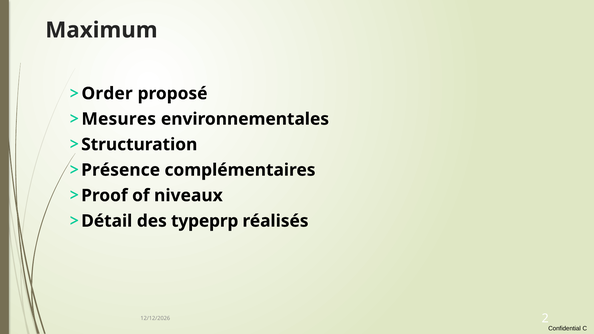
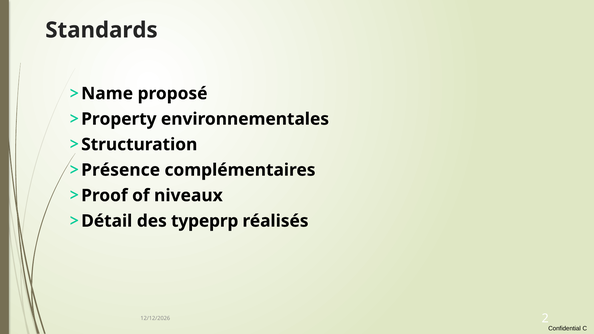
Maximum: Maximum -> Standards
Order: Order -> Name
Mesures: Mesures -> Property
